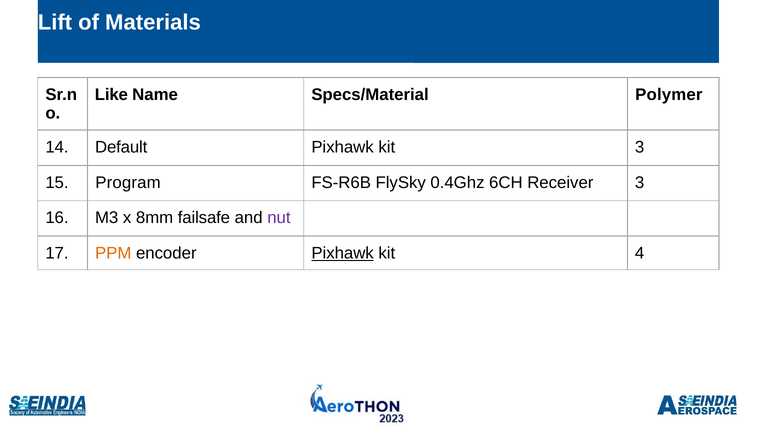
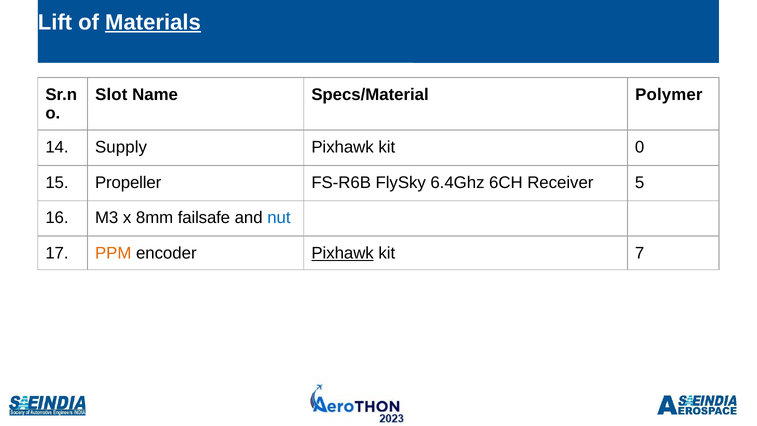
Materials underline: none -> present
Like: Like -> Slot
Default: Default -> Supply
kit 3: 3 -> 0
Program: Program -> Propeller
0.4Ghz: 0.4Ghz -> 6.4Ghz
Receiver 3: 3 -> 5
nut colour: purple -> blue
4: 4 -> 7
